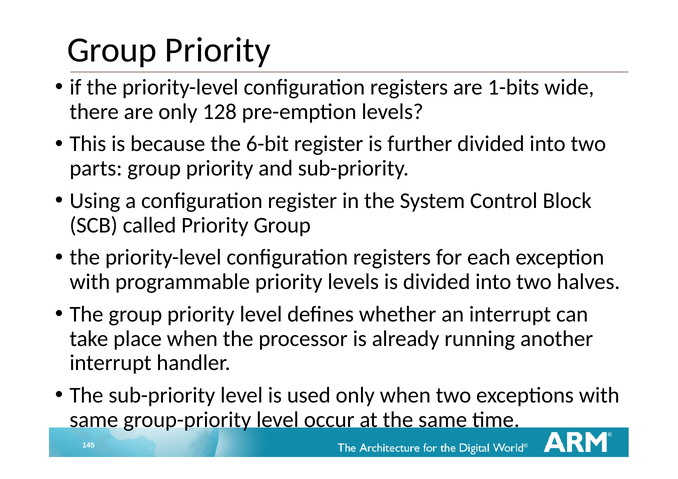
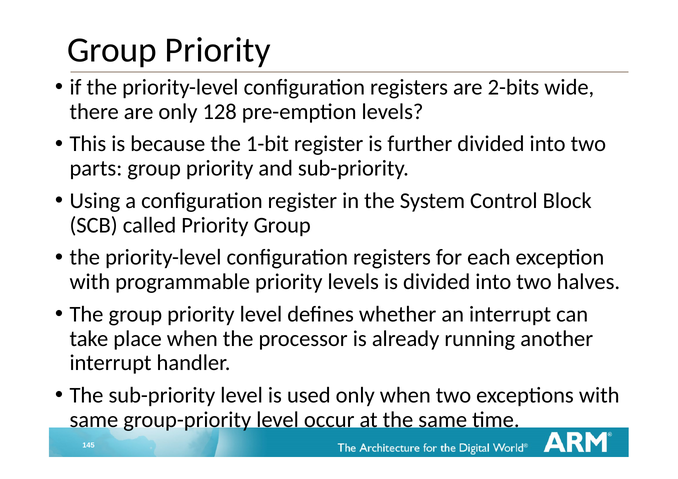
1-bits: 1-bits -> 2-bits
6-bit: 6-bit -> 1-bit
